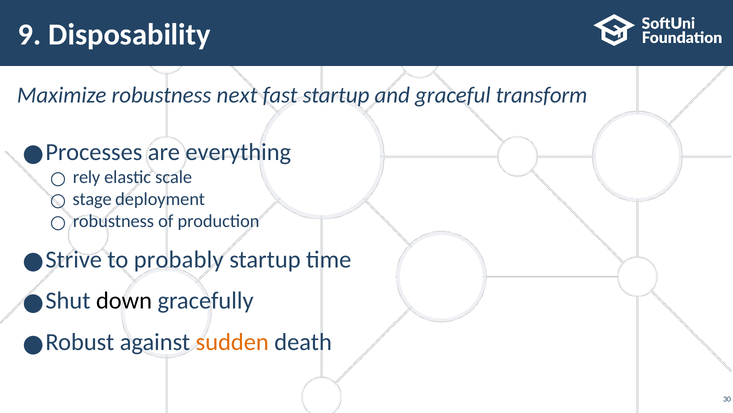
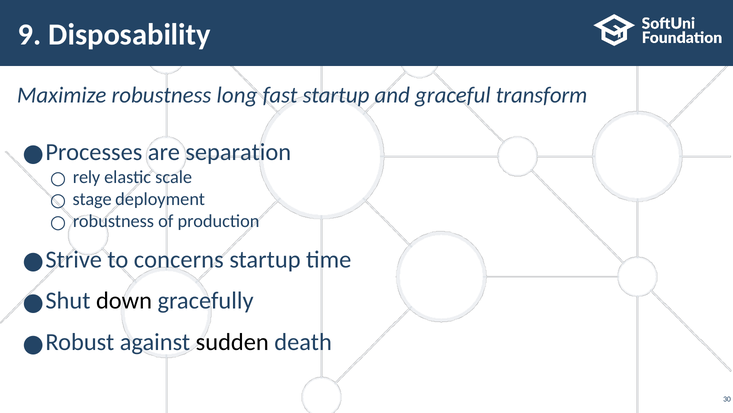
next: next -> long
everything: everything -> separation
probably: probably -> concerns
sudden colour: orange -> black
